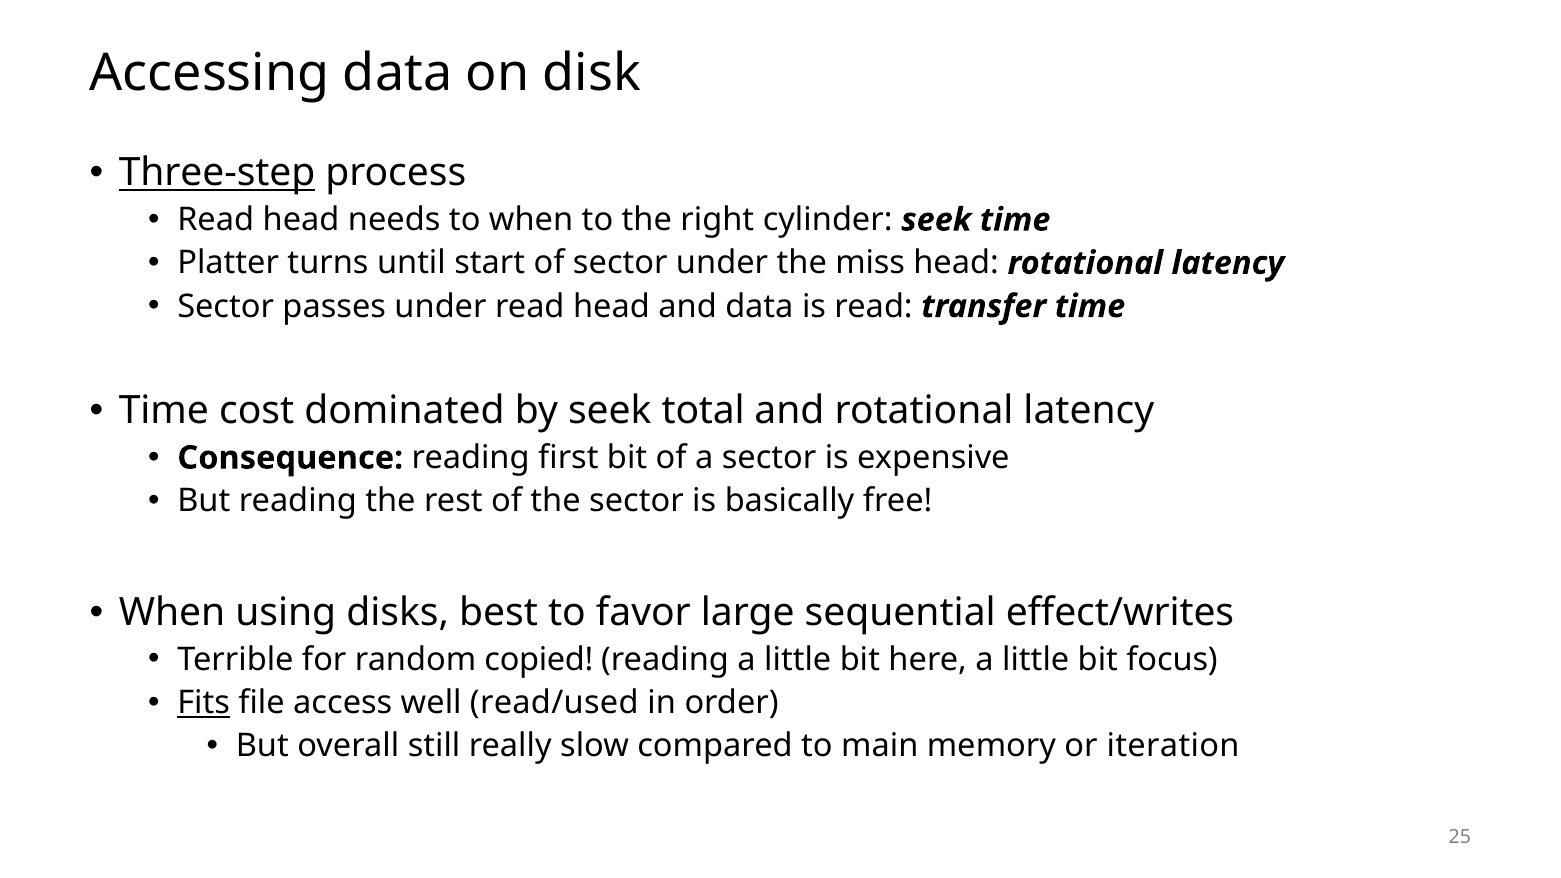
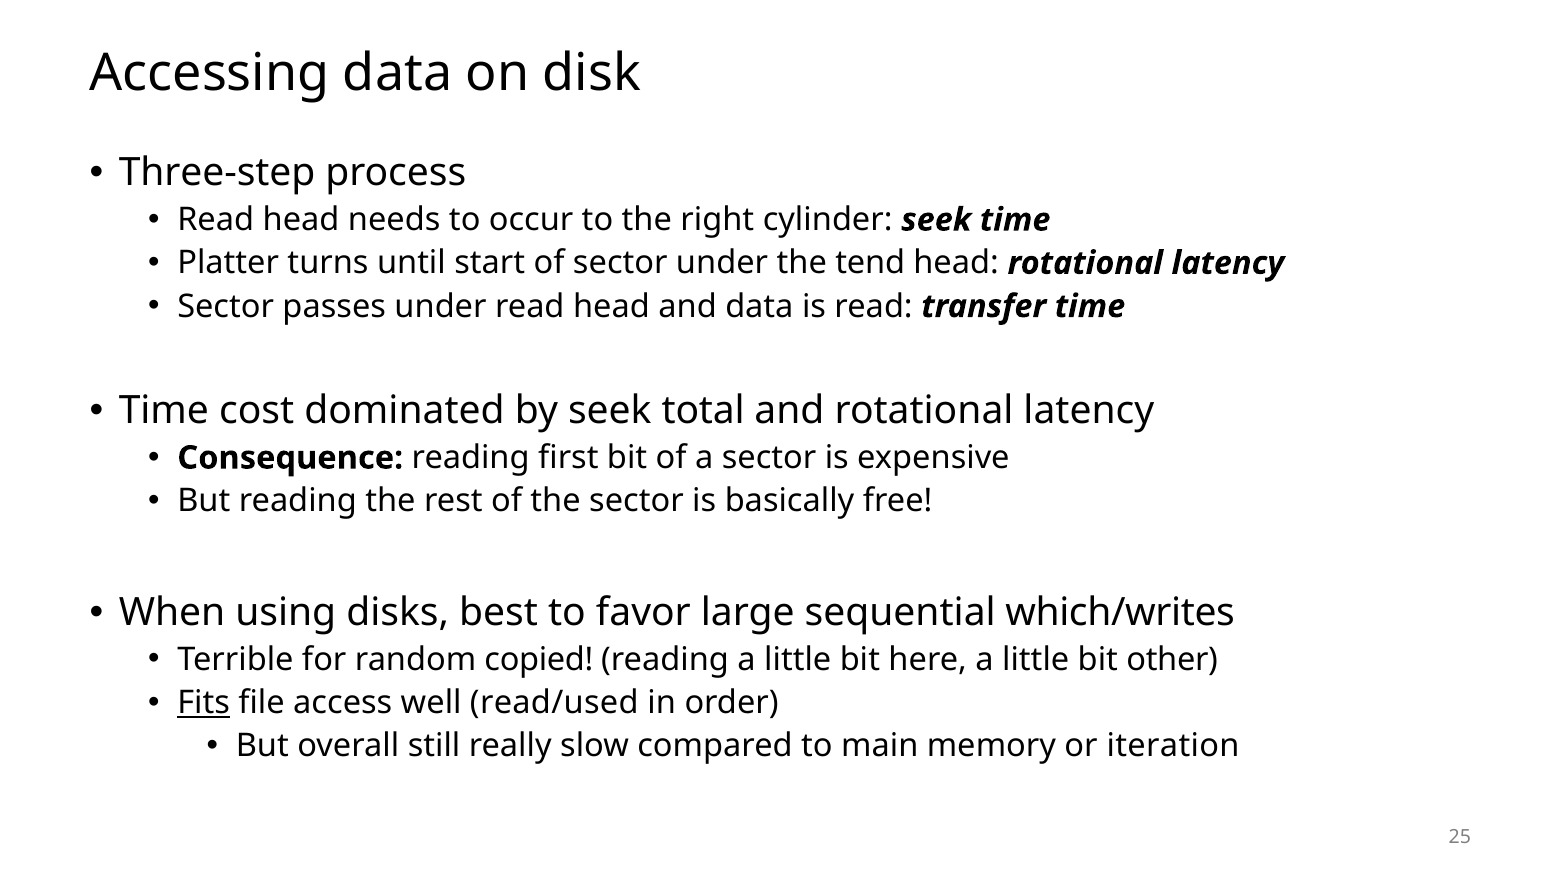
Three-step underline: present -> none
to when: when -> occur
miss: miss -> tend
effect/writes: effect/writes -> which/writes
focus: focus -> other
